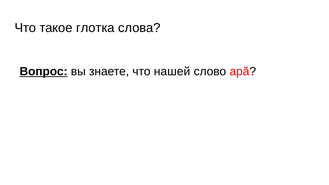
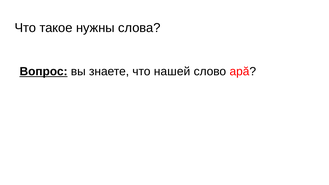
глотка: глотка -> нужны
